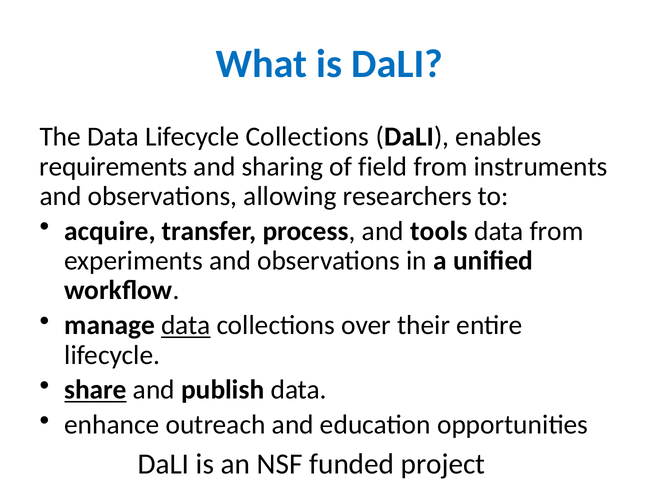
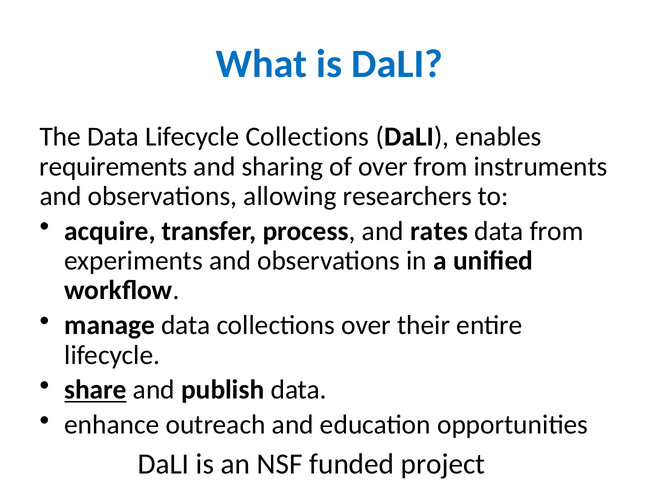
of field: field -> over
tools: tools -> rates
data at (186, 325) underline: present -> none
